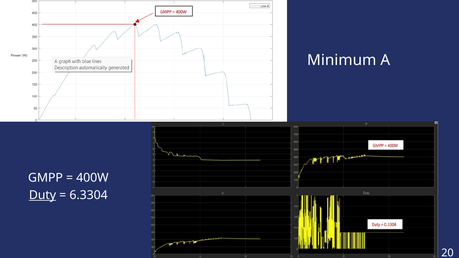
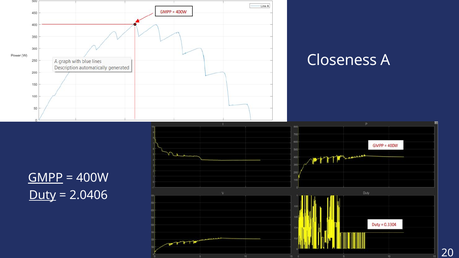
Minimum: Minimum -> Closeness
GMPP underline: none -> present
6.3304: 6.3304 -> 2.0406
